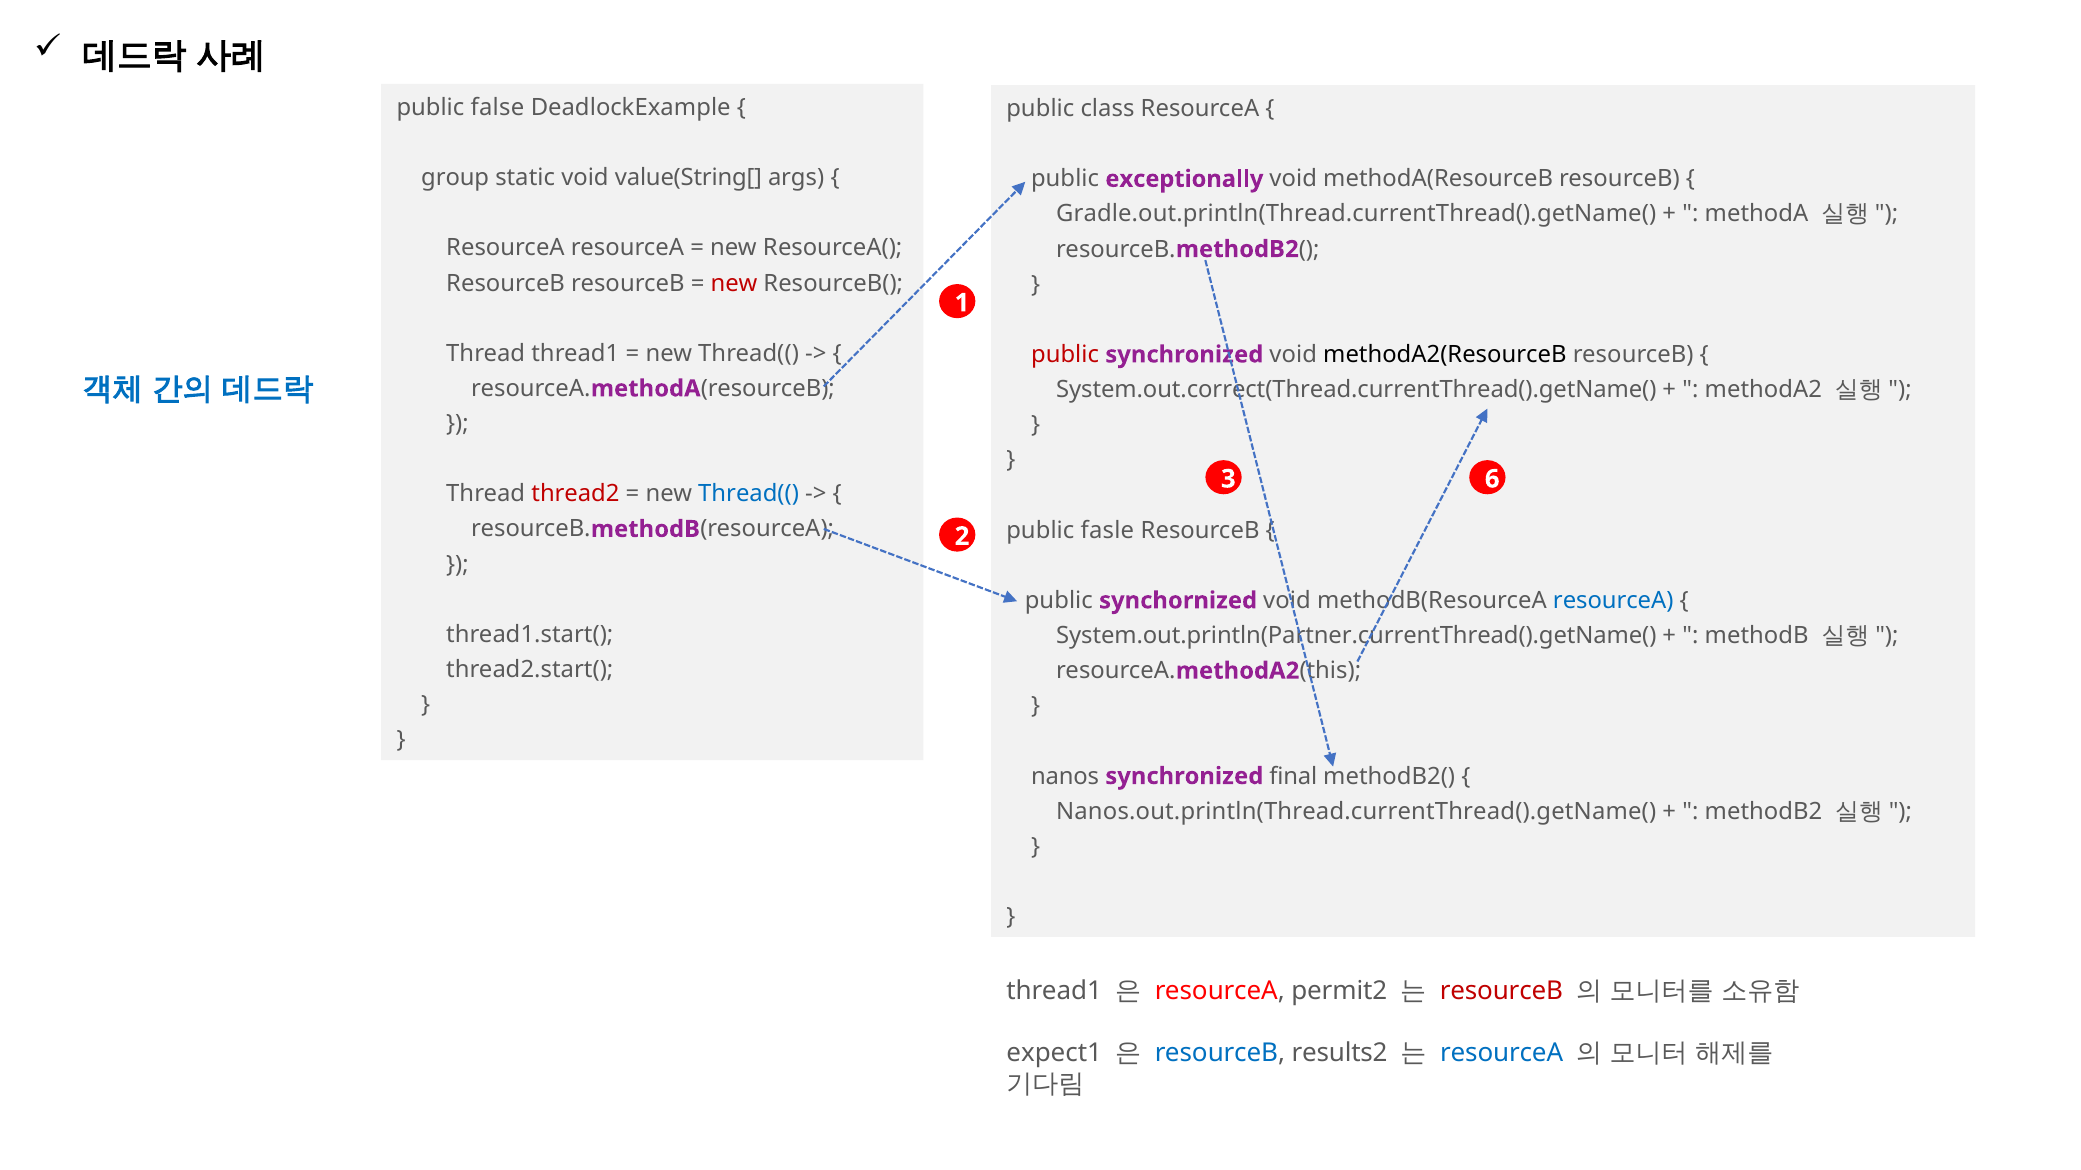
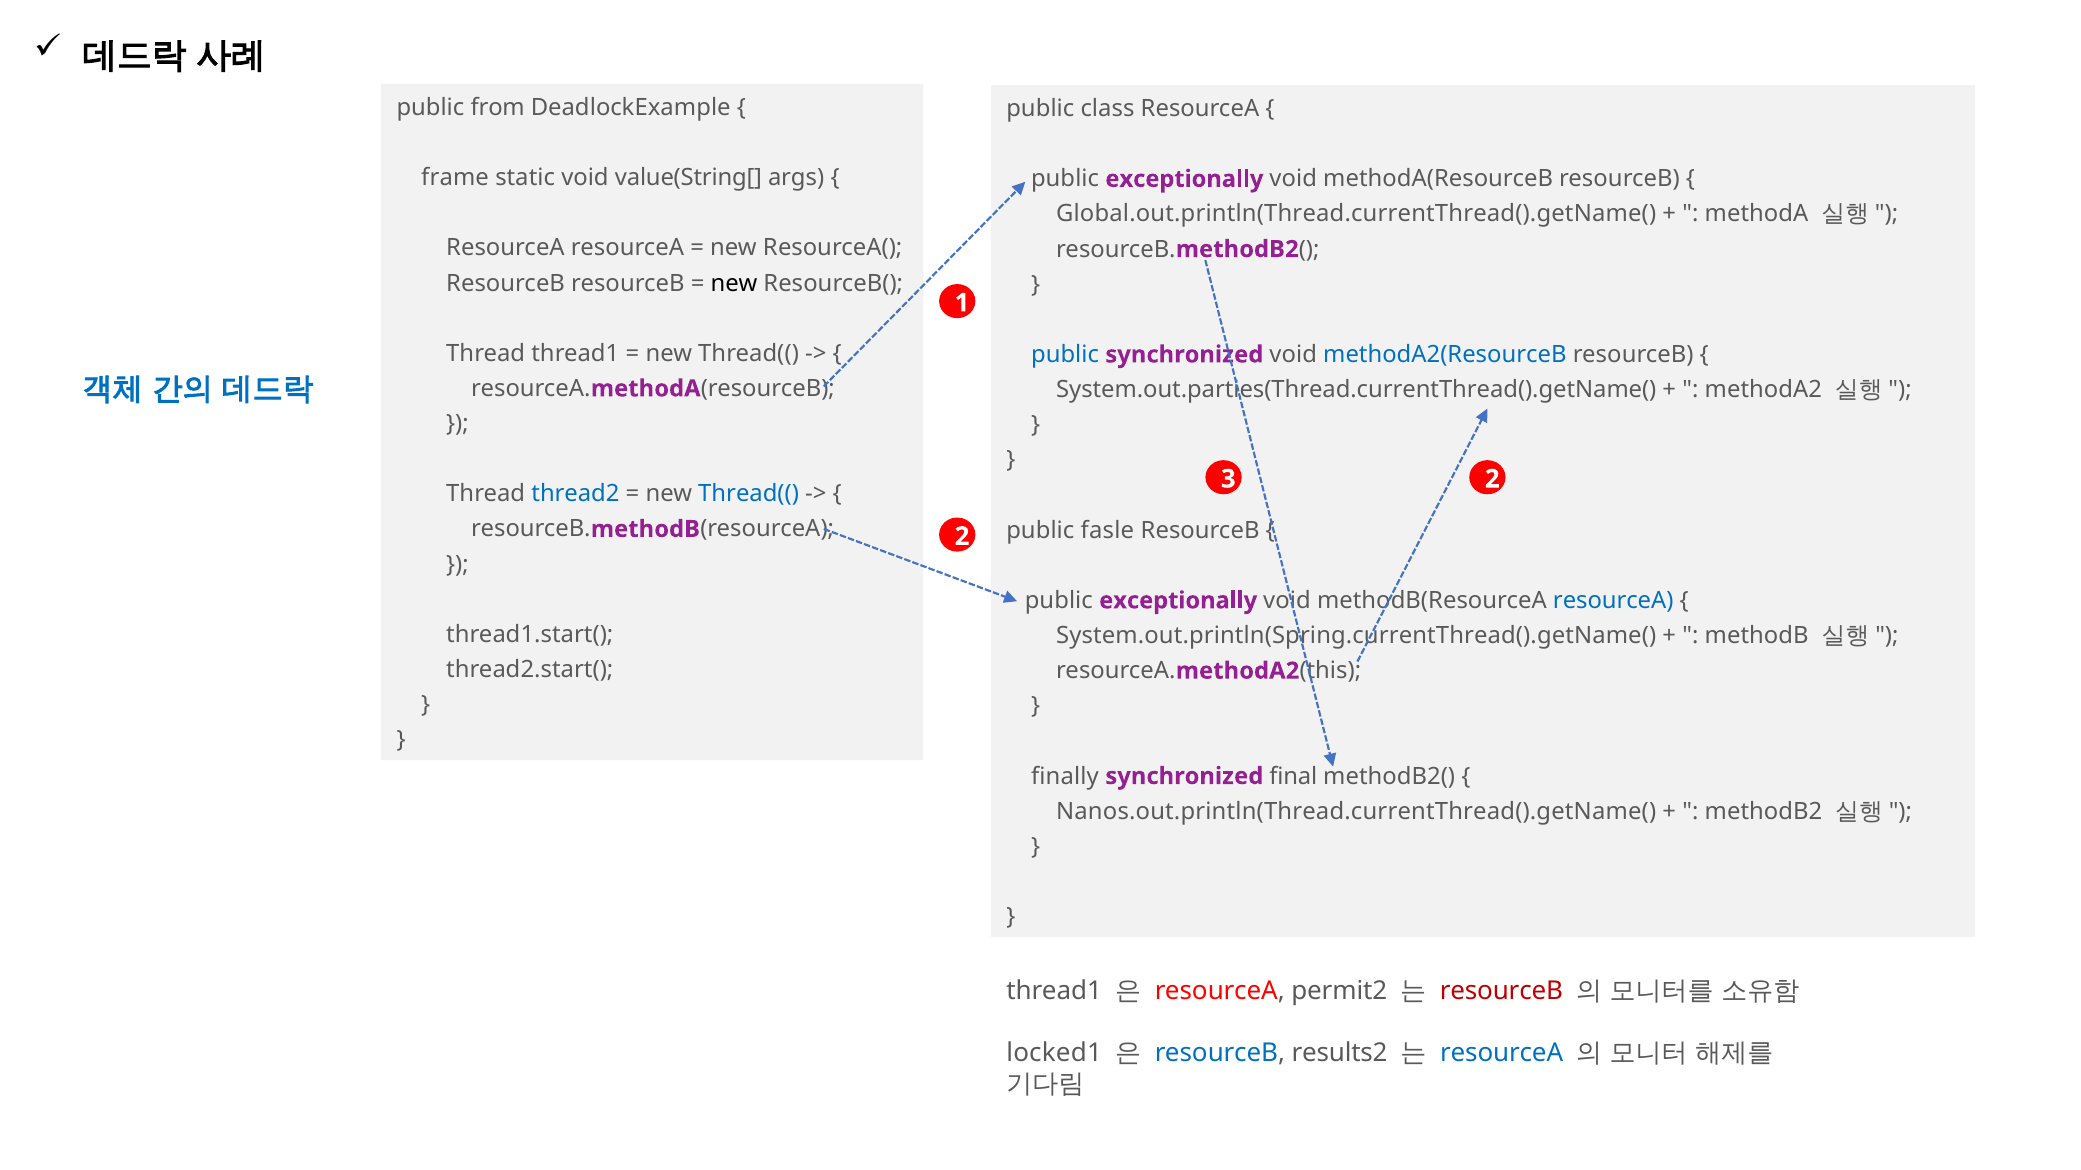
false: false -> from
group: group -> frame
Gradle.out.println(Thread.currentThread().getName(: Gradle.out.println(Thread.currentThread().getName( -> Global.out.println(Thread.currentThread().getName(
new at (734, 283) colour: red -> black
public at (1065, 355) colour: red -> blue
methodA2(ResourceB colour: black -> blue
System.out.correct(Thread.currentThread().getName(: System.out.correct(Thread.currentThread().getName( -> System.out.parties(Thread.currentThread().getName(
3 6: 6 -> 2
thread2 colour: red -> blue
synchornized at (1178, 601): synchornized -> exceptionally
System.out.println(Partner.currentThread().getName(: System.out.println(Partner.currentThread().getName( -> System.out.println(Spring.currentThread().getName(
nanos: nanos -> finally
expect1: expect1 -> locked1
